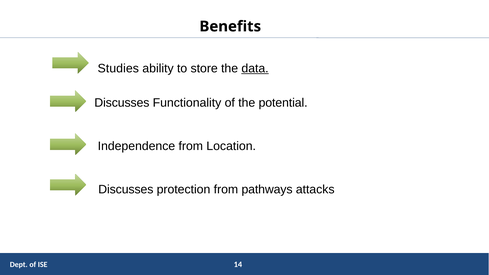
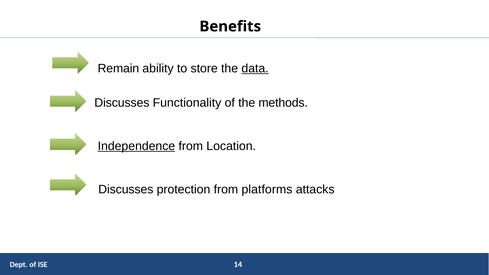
Studies: Studies -> Remain
potential: potential -> methods
Independence underline: none -> present
pathways: pathways -> platforms
